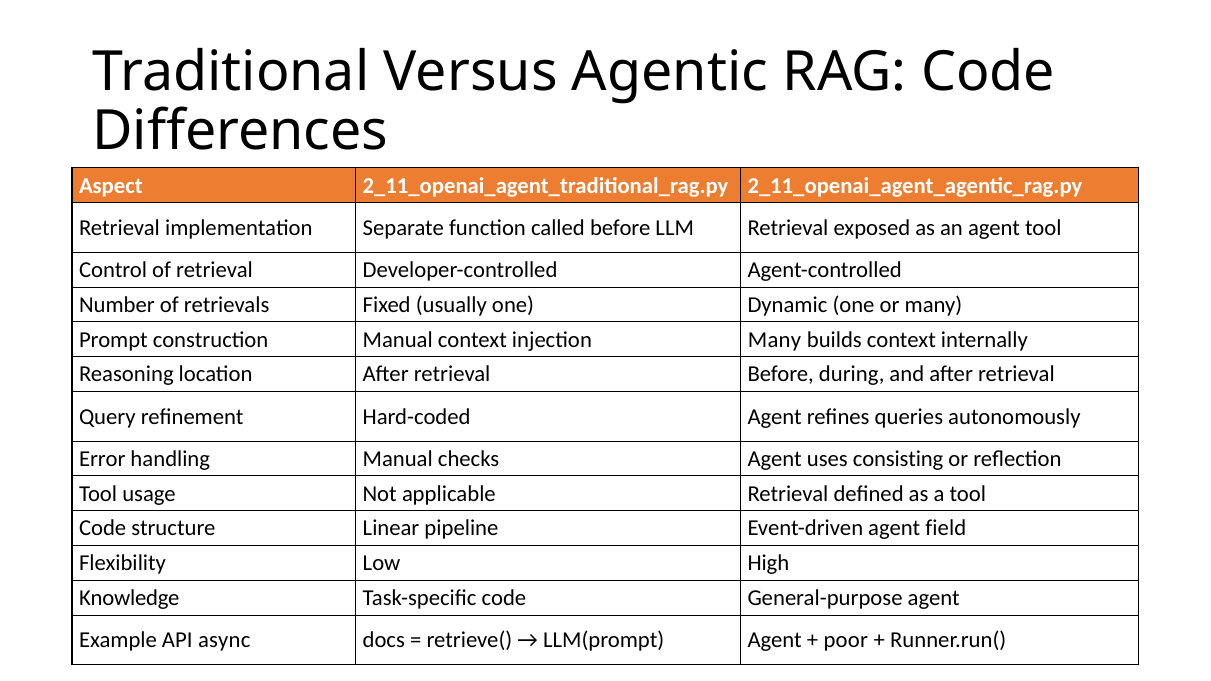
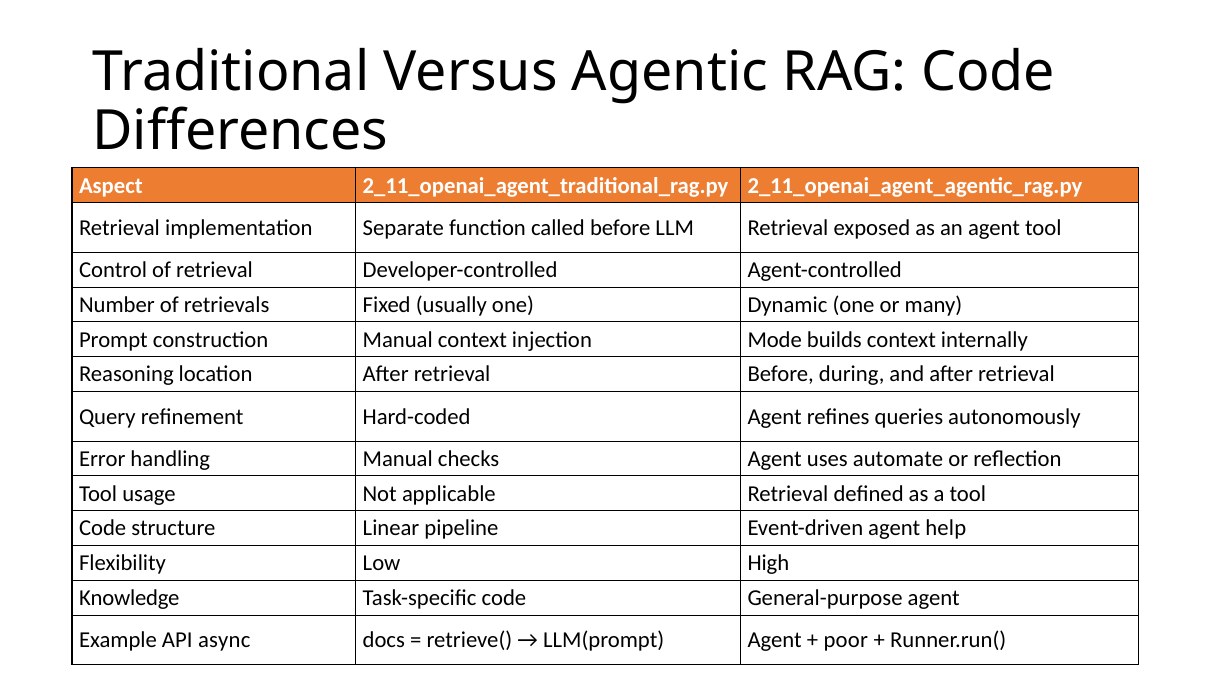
injection Many: Many -> Mode
consisting: consisting -> automate
field: field -> help
